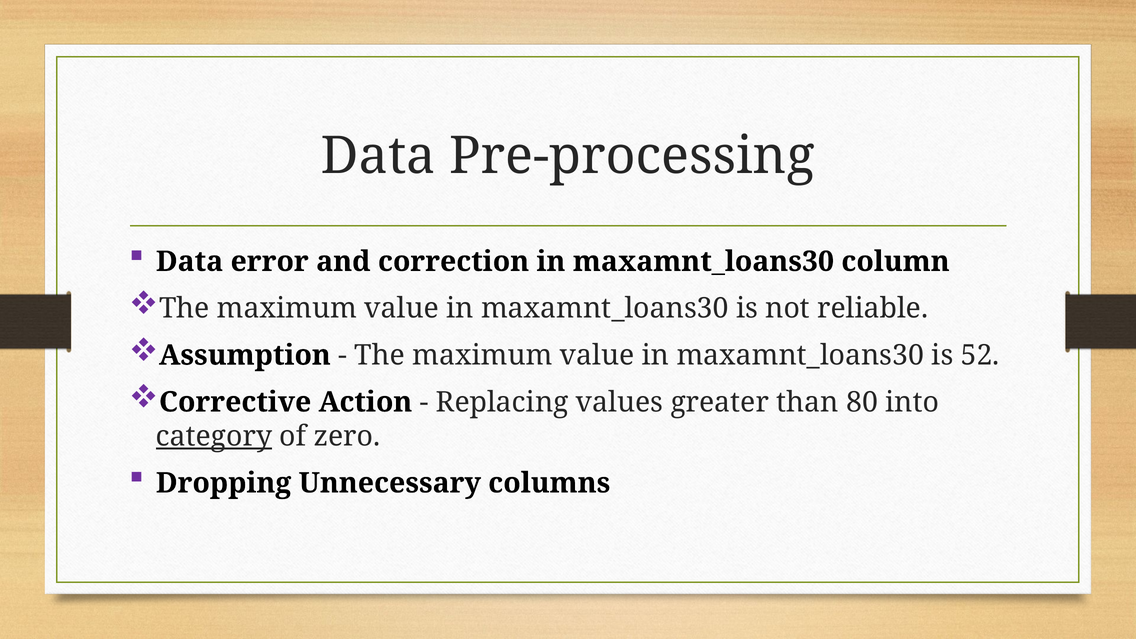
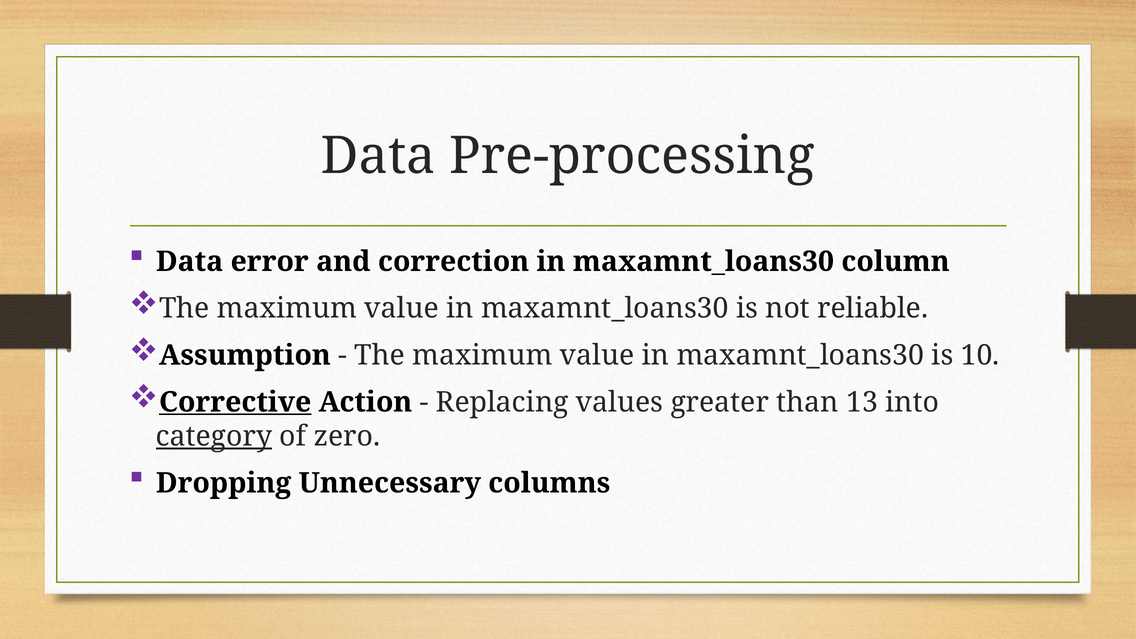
52: 52 -> 10
Corrective underline: none -> present
80: 80 -> 13
